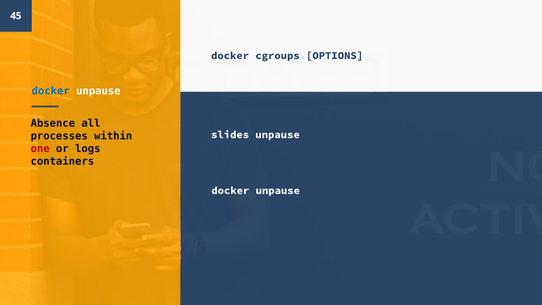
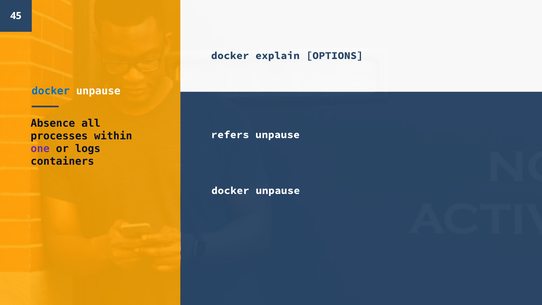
cgroups: cgroups -> explain
slides: slides -> refers
one colour: red -> purple
